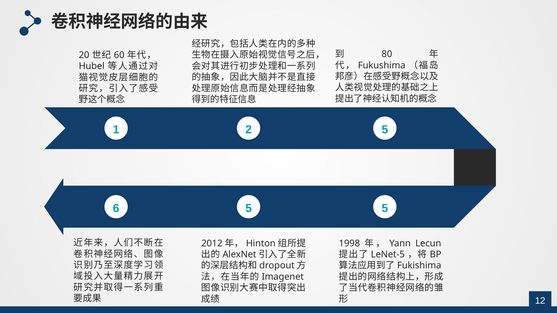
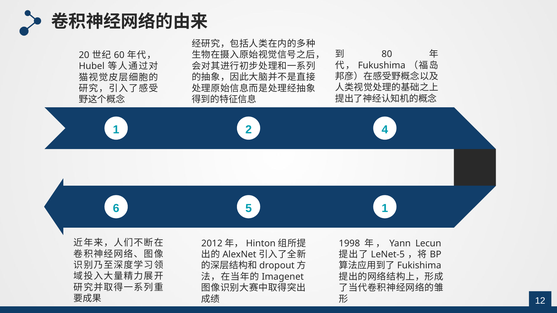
2 5: 5 -> 4
5 5: 5 -> 1
